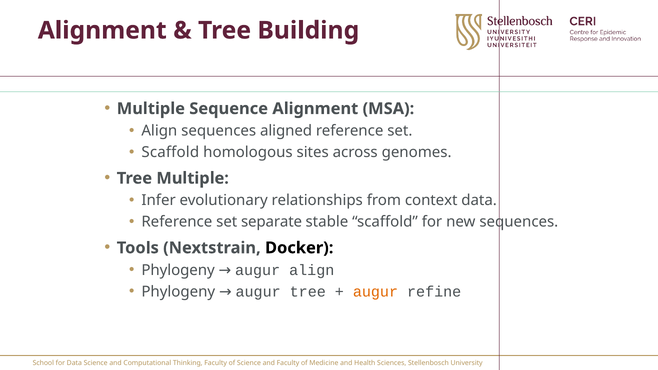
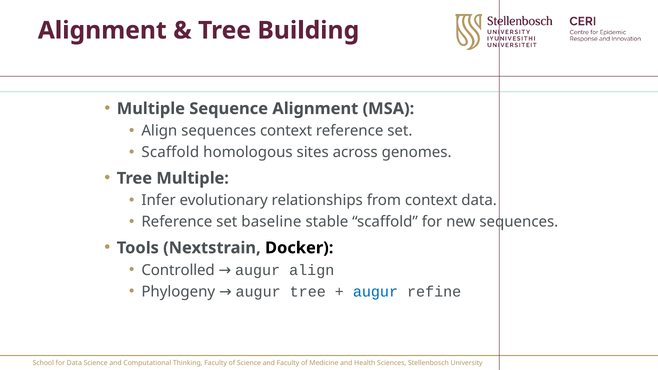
sequences aligned: aligned -> context
separate: separate -> baseline
Phylogeny at (178, 270): Phylogeny -> Controlled
augur at (375, 292) colour: orange -> blue
